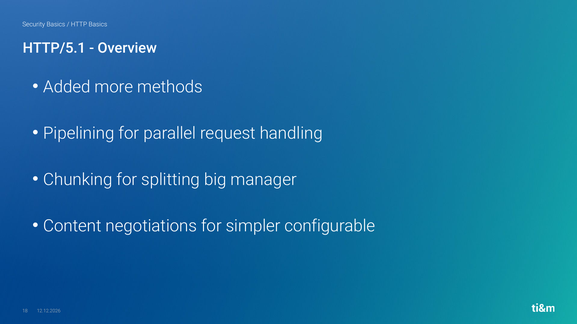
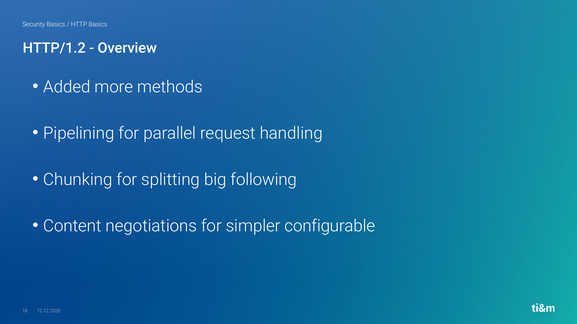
HTTP/5.1: HTTP/5.1 -> HTTP/1.2
manager: manager -> following
